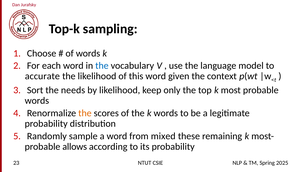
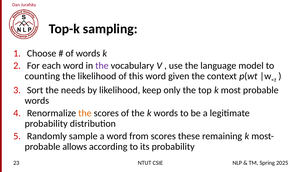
the at (102, 66) colour: blue -> purple
accurate: accurate -> counting
from mixed: mixed -> scores
